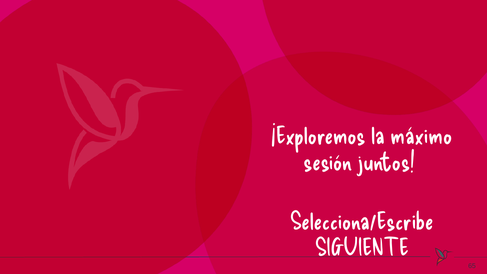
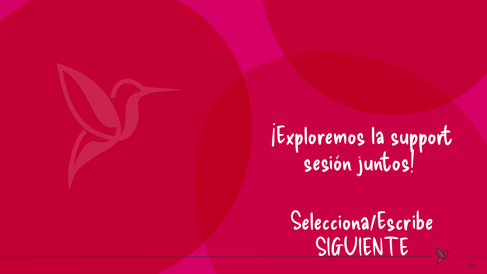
máximo: máximo -> support
